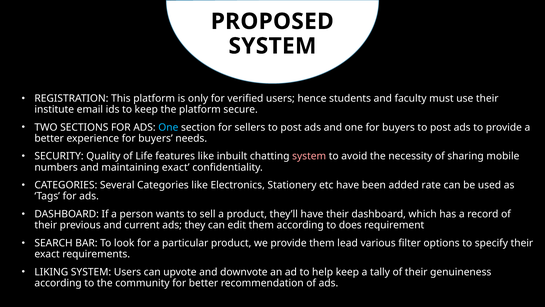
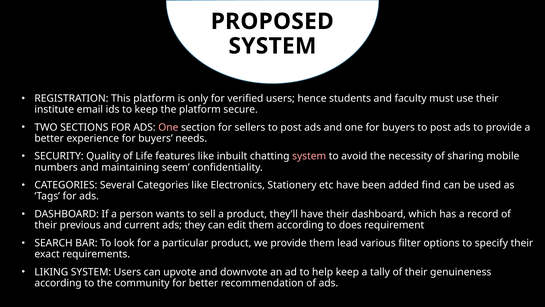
One at (168, 127) colour: light blue -> pink
maintaining exact: exact -> seem
rate: rate -> find
